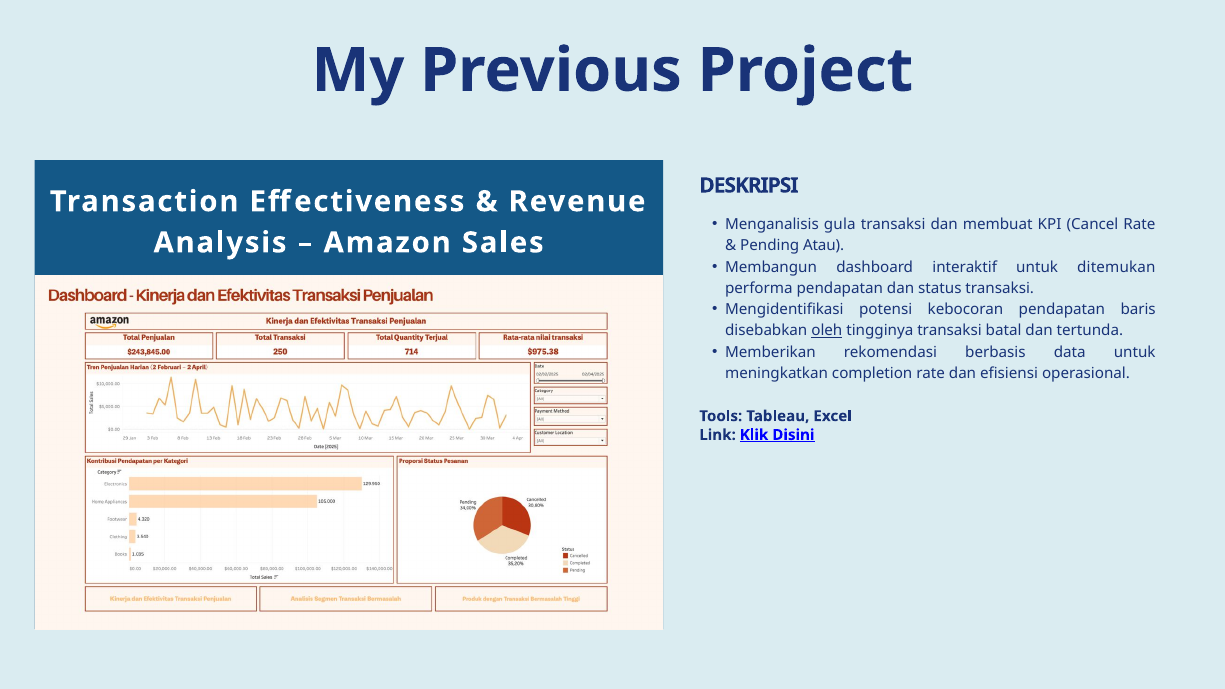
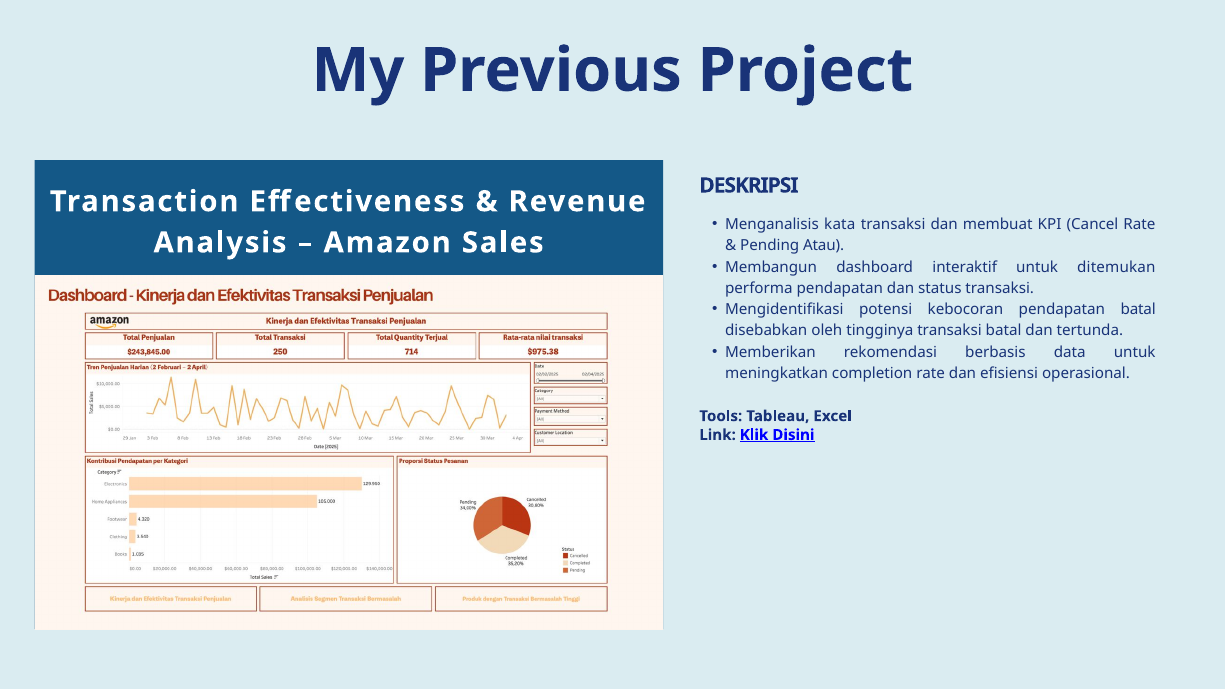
gula: gula -> kata
pendapatan baris: baris -> batal
oleh underline: present -> none
